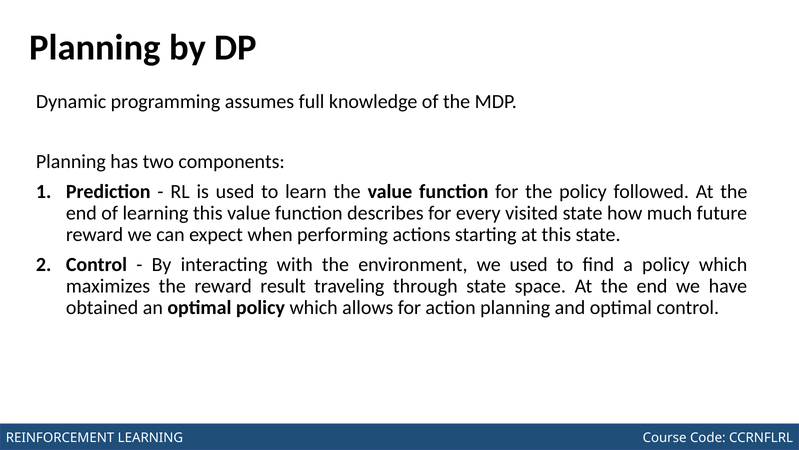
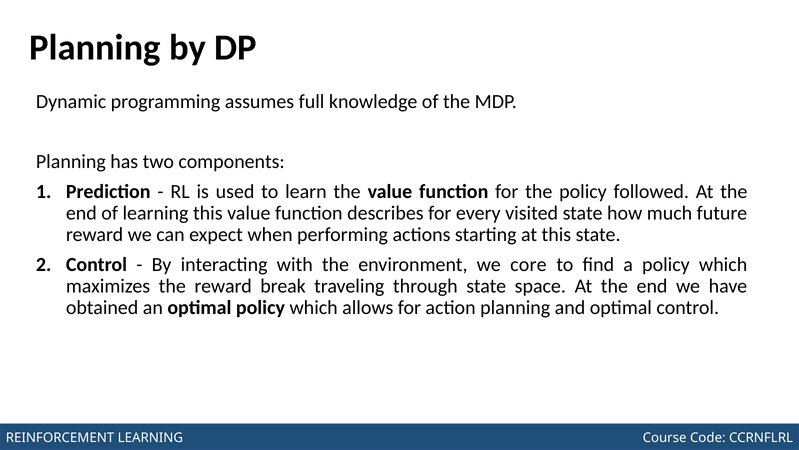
we used: used -> core
result: result -> break
